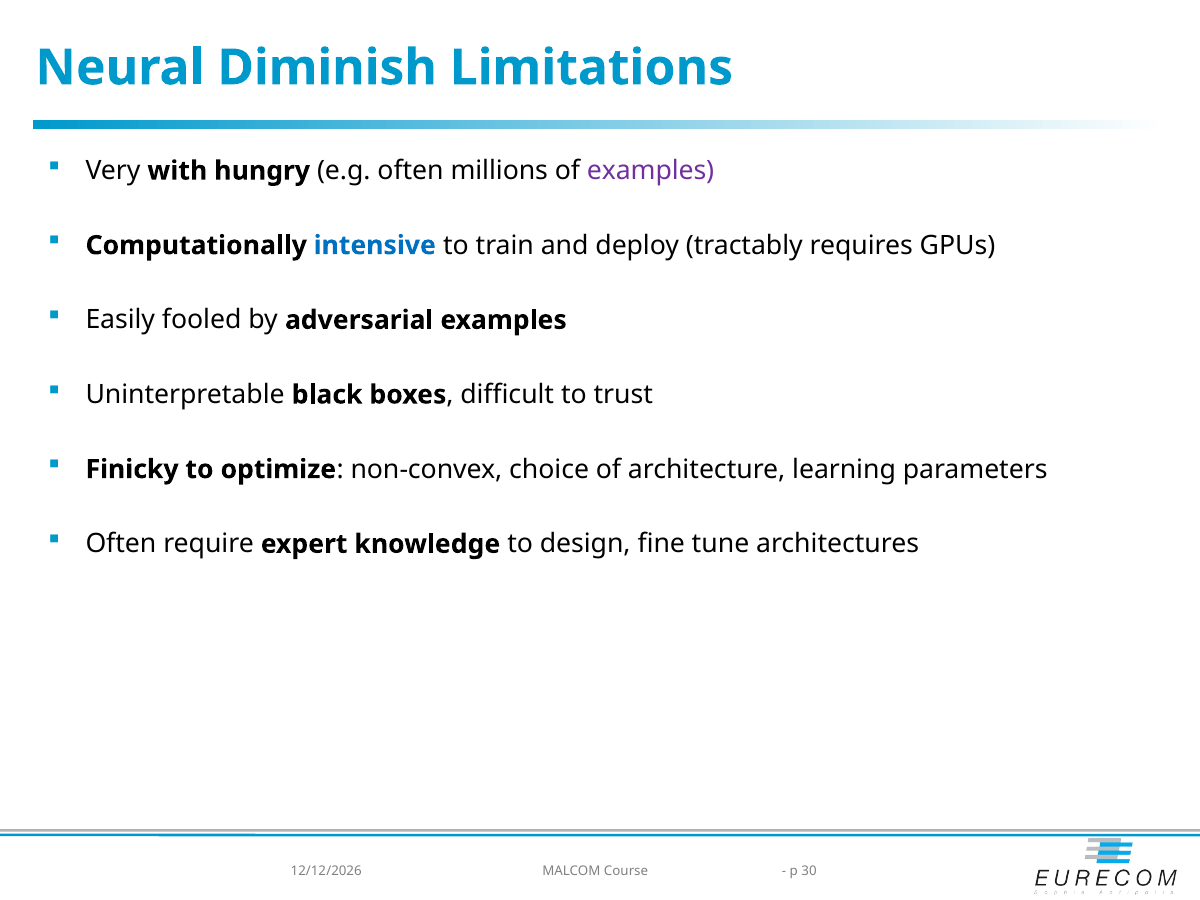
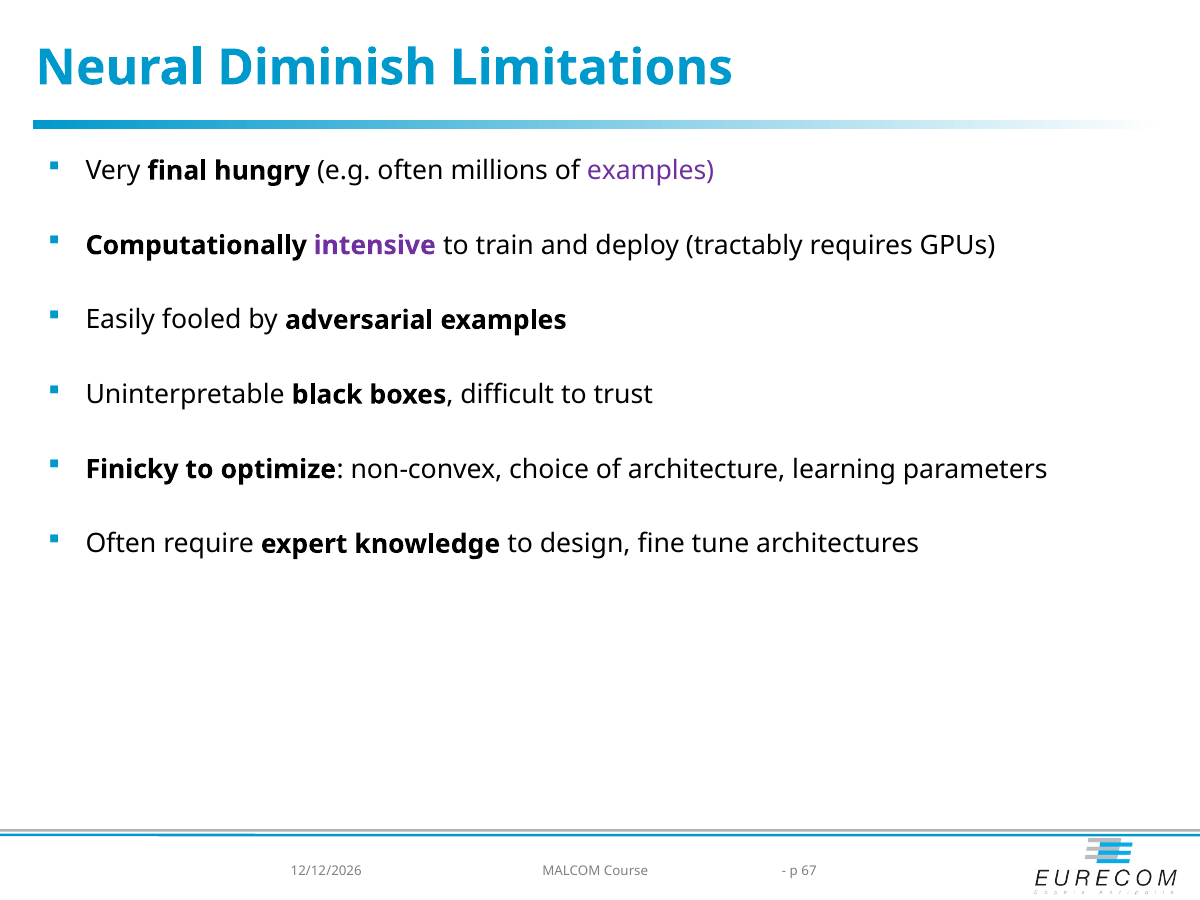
with: with -> final
intensive colour: blue -> purple
30: 30 -> 67
